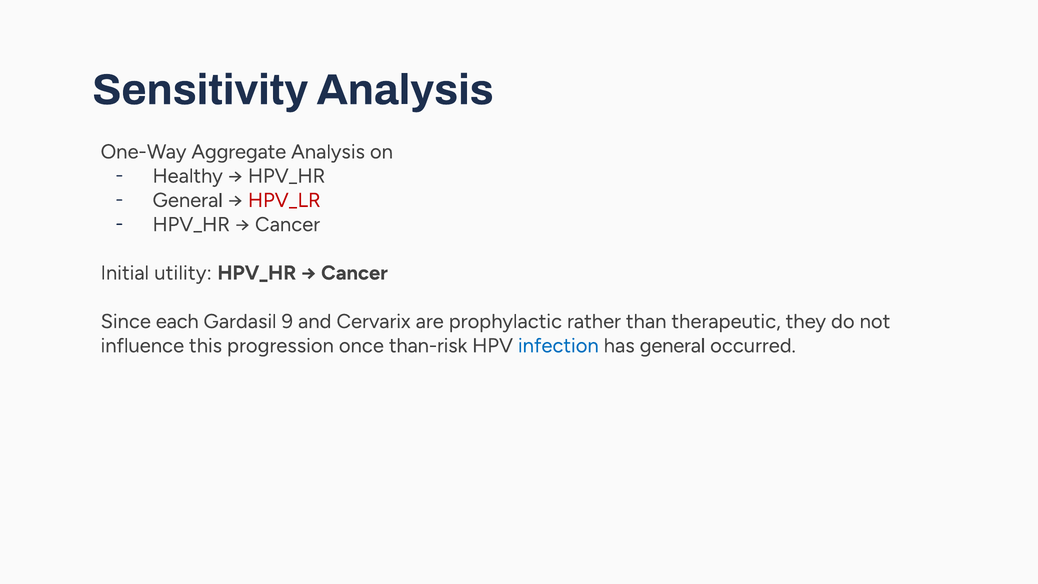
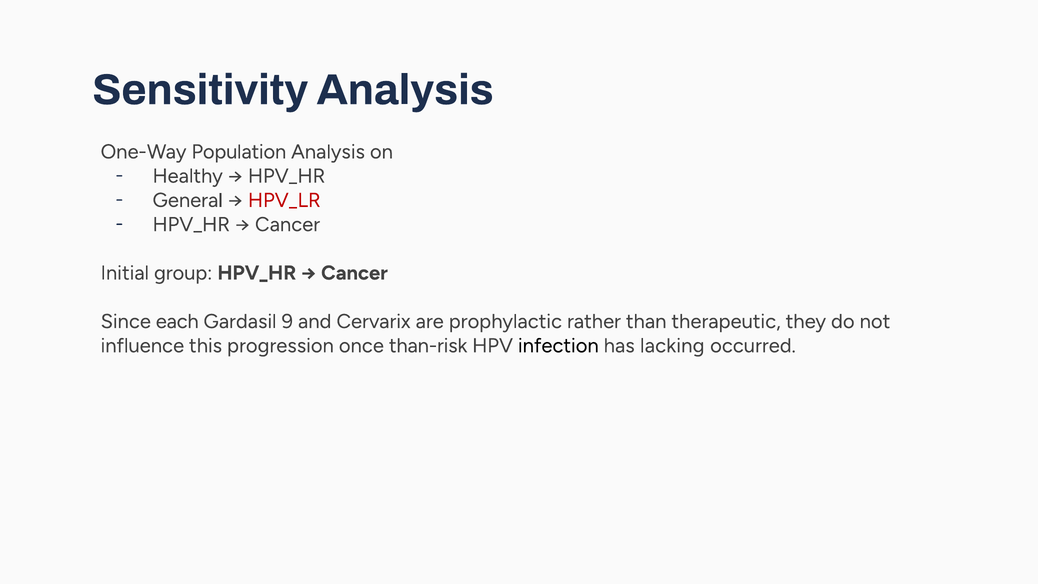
Aggregate: Aggregate -> Population
utility: utility -> group
infection colour: blue -> black
has general: general -> lacking
